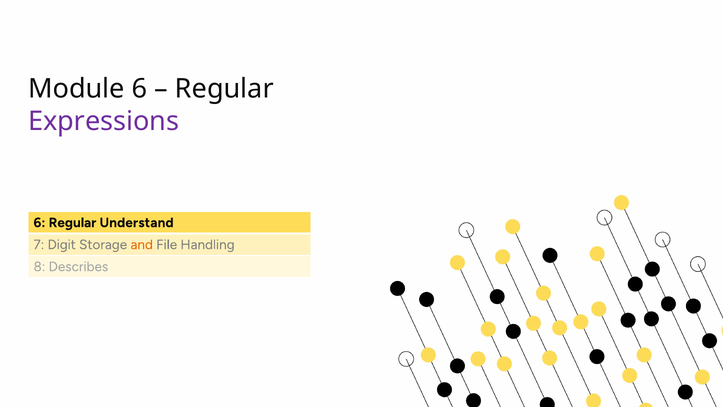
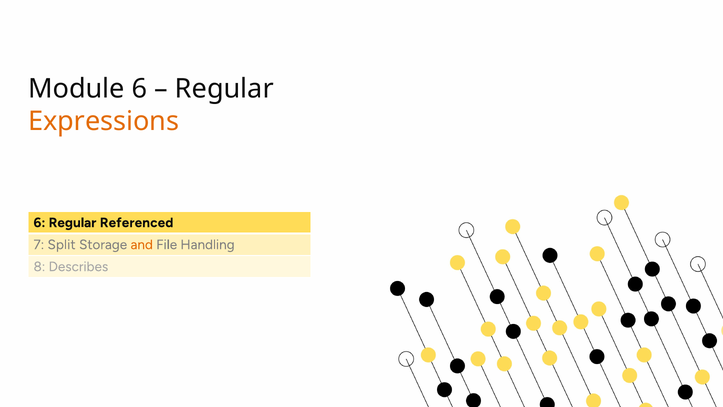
Expressions colour: purple -> orange
Understand: Understand -> Referenced
Digit: Digit -> Split
